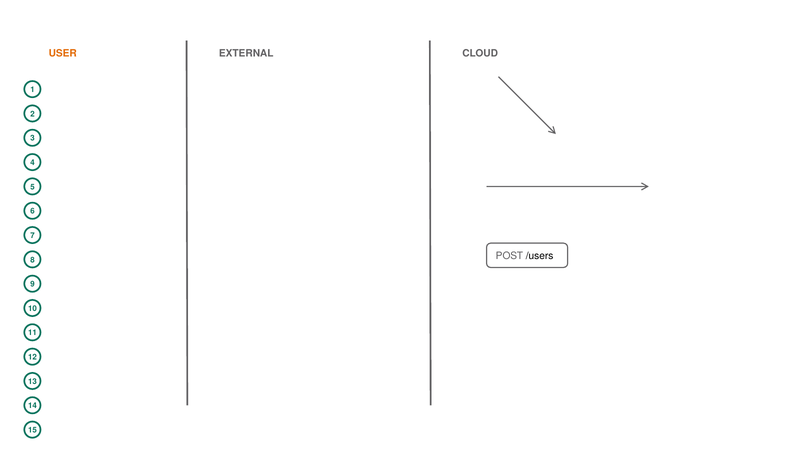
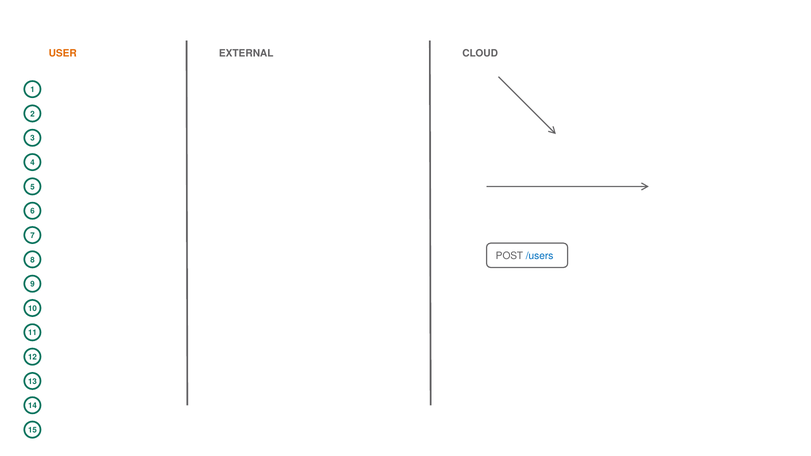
/users colour: black -> blue
